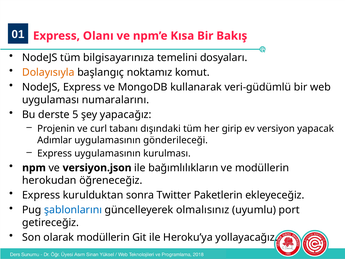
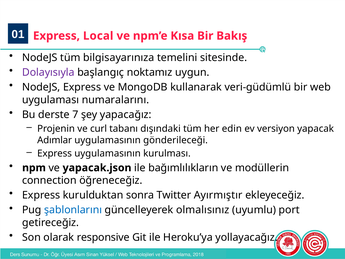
Olanı: Olanı -> Local
dosyaları: dosyaları -> sitesinde
Dolayısıyla colour: orange -> purple
komut: komut -> uygun
5: 5 -> 7
girip: girip -> edin
versiyon.json: versiyon.json -> yapacak.json
herokudan: herokudan -> connection
Paketlerin: Paketlerin -> Ayırmıştır
olarak modüllerin: modüllerin -> responsive
